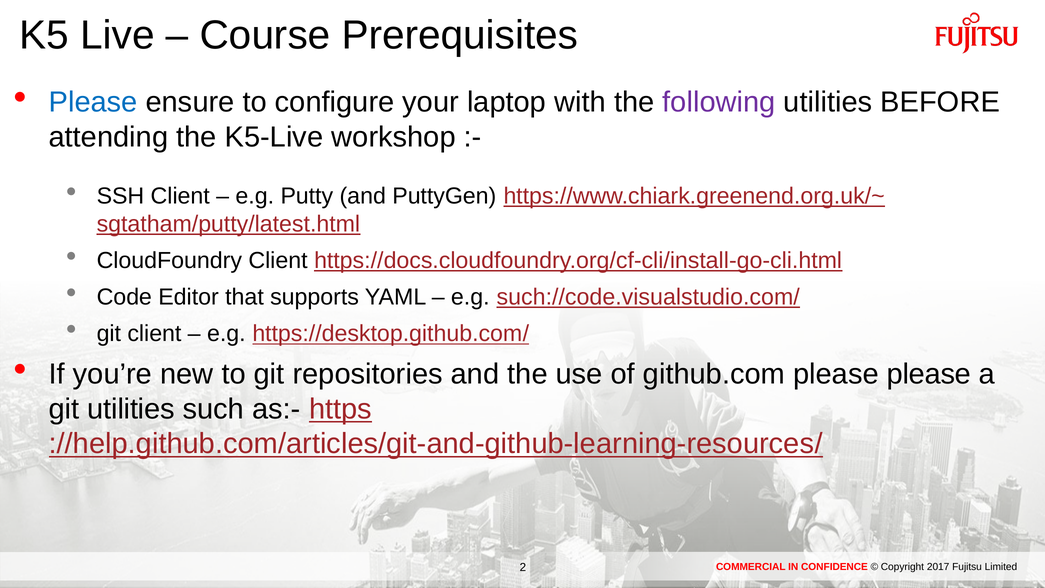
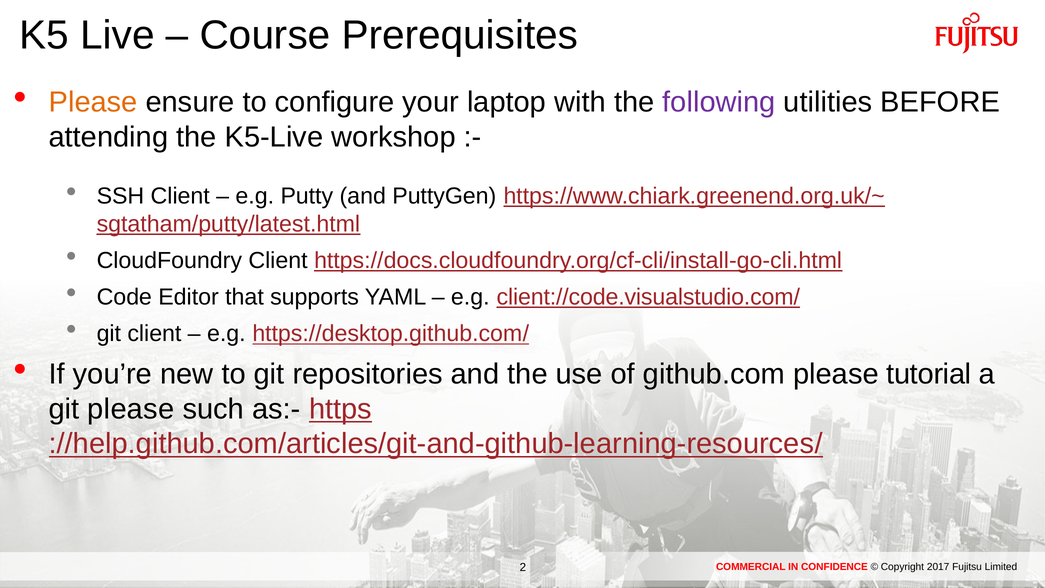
Please at (93, 102) colour: blue -> orange
such://code.visualstudio.com/: such://code.visualstudio.com/ -> client://code.visualstudio.com/
please please: please -> tutorial
git utilities: utilities -> please
